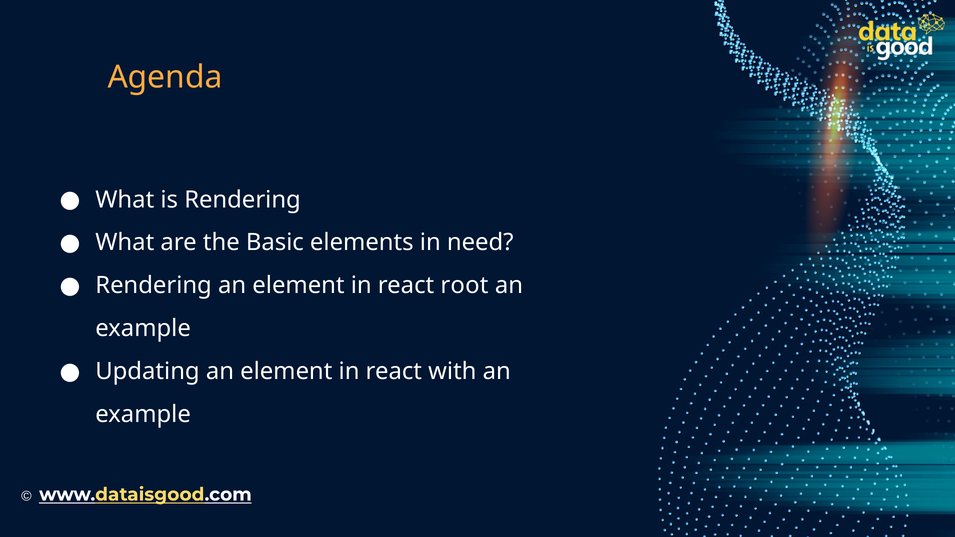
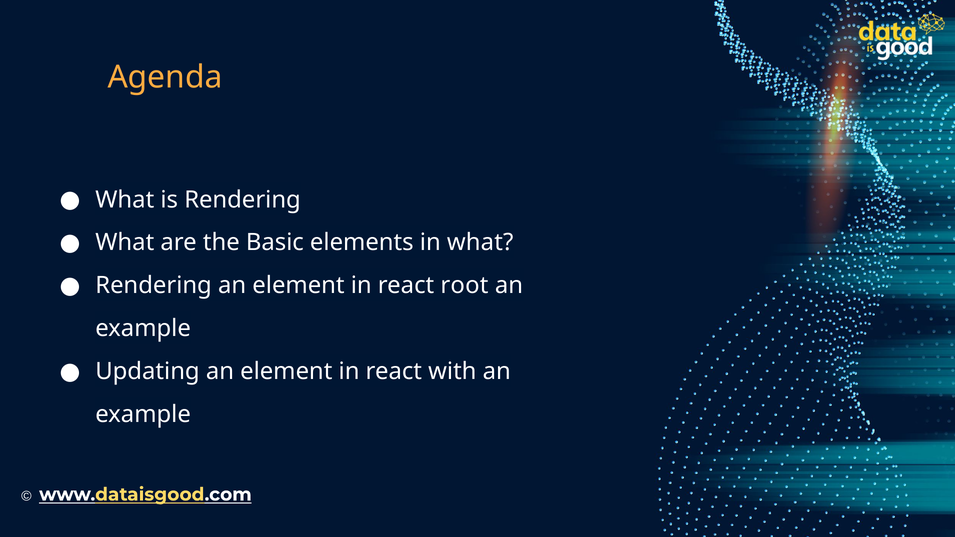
in need: need -> what
